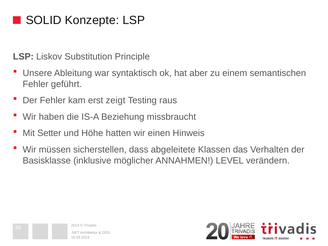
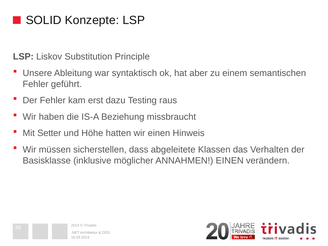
zeigt: zeigt -> dazu
ANNAHMEN LEVEL: LEVEL -> EINEN
